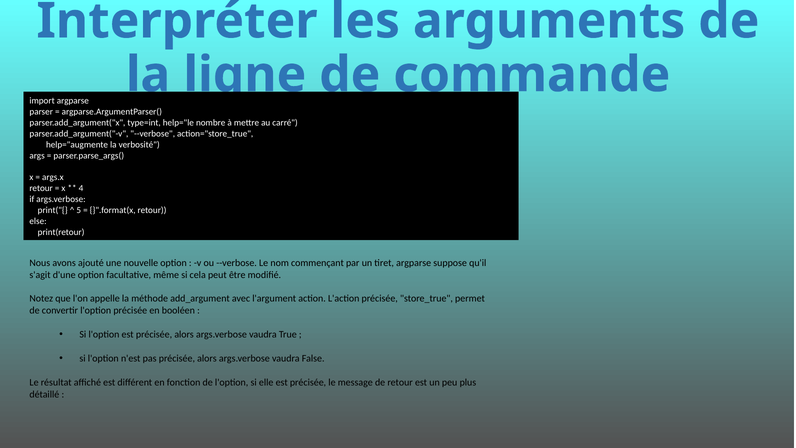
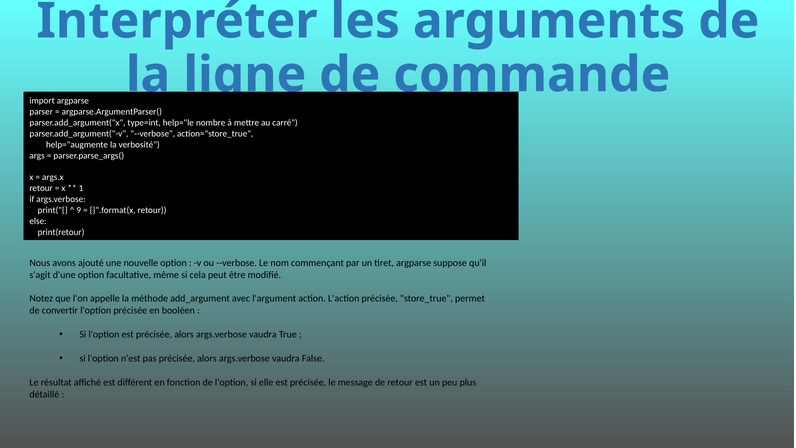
4: 4 -> 1
5: 5 -> 9
